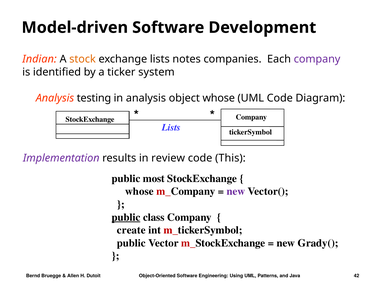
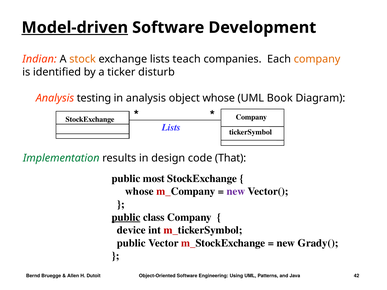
Model-driven underline: none -> present
notes: notes -> teach
company at (317, 59) colour: purple -> orange
system: system -> disturb
UML Code: Code -> Book
Implementation colour: purple -> green
review: review -> design
This: This -> That
create: create -> device
